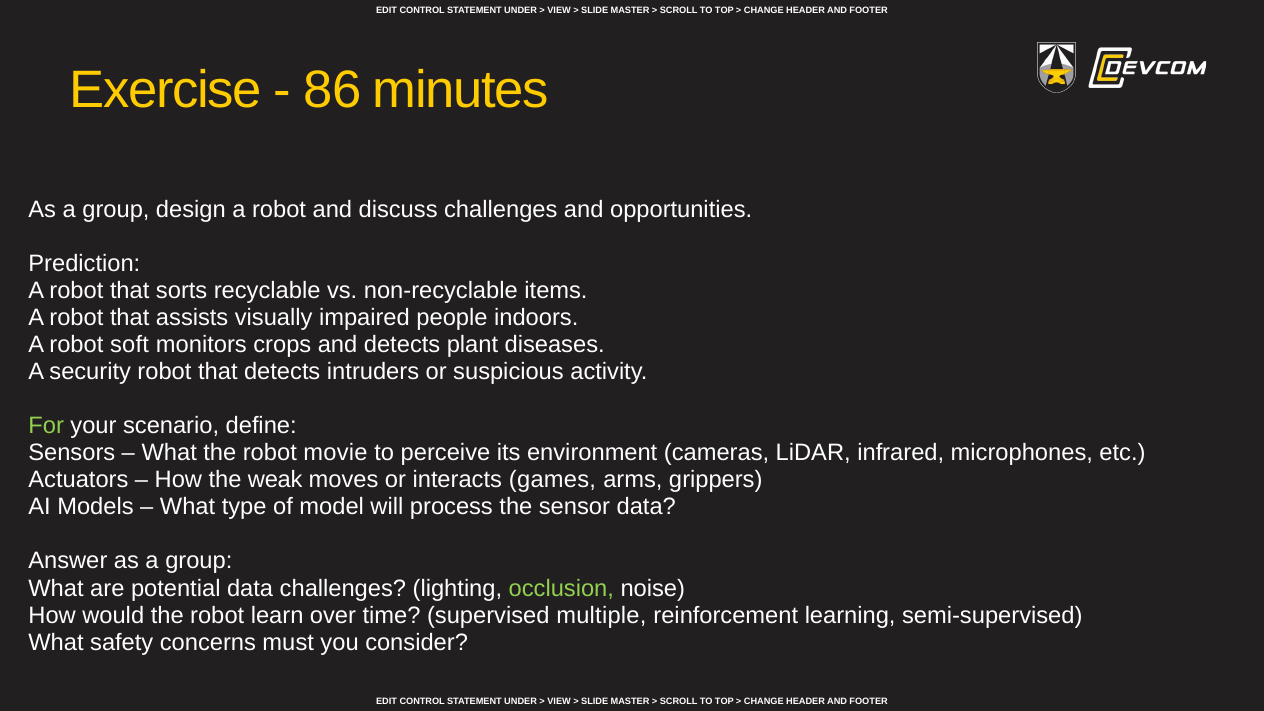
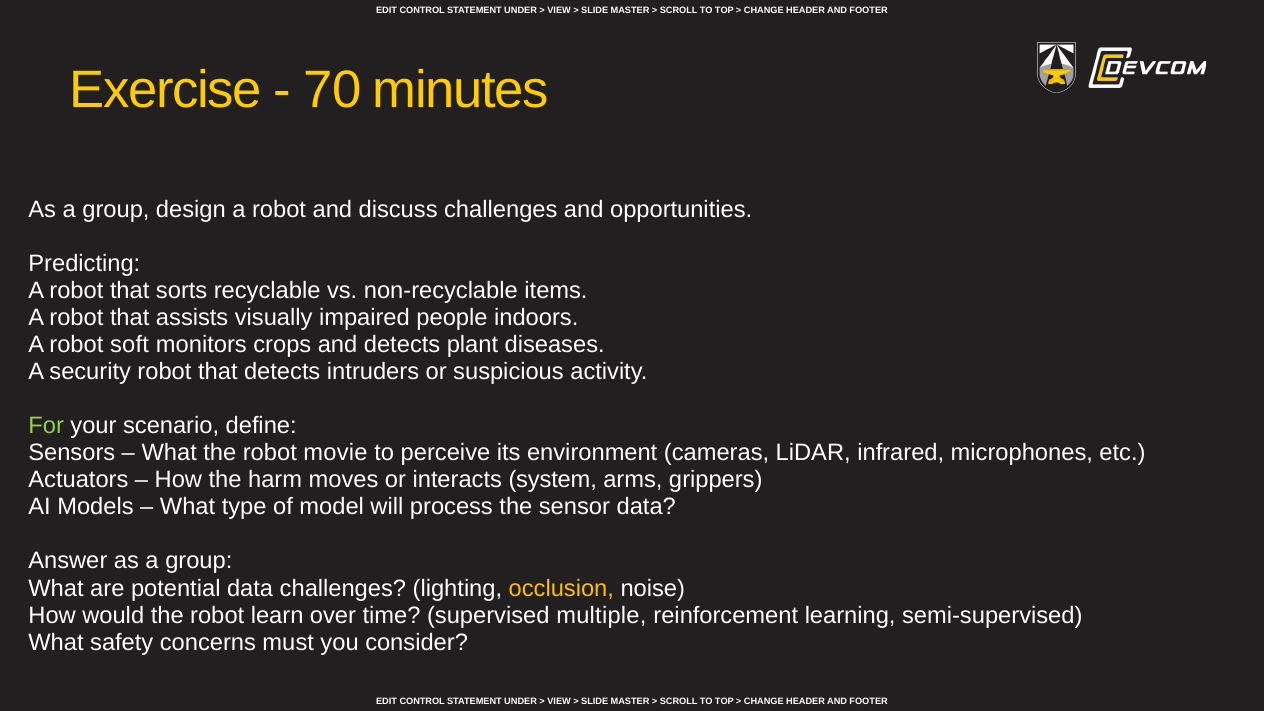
86: 86 -> 70
Prediction: Prediction -> Predicting
weak: weak -> harm
games: games -> system
occlusion colour: light green -> yellow
